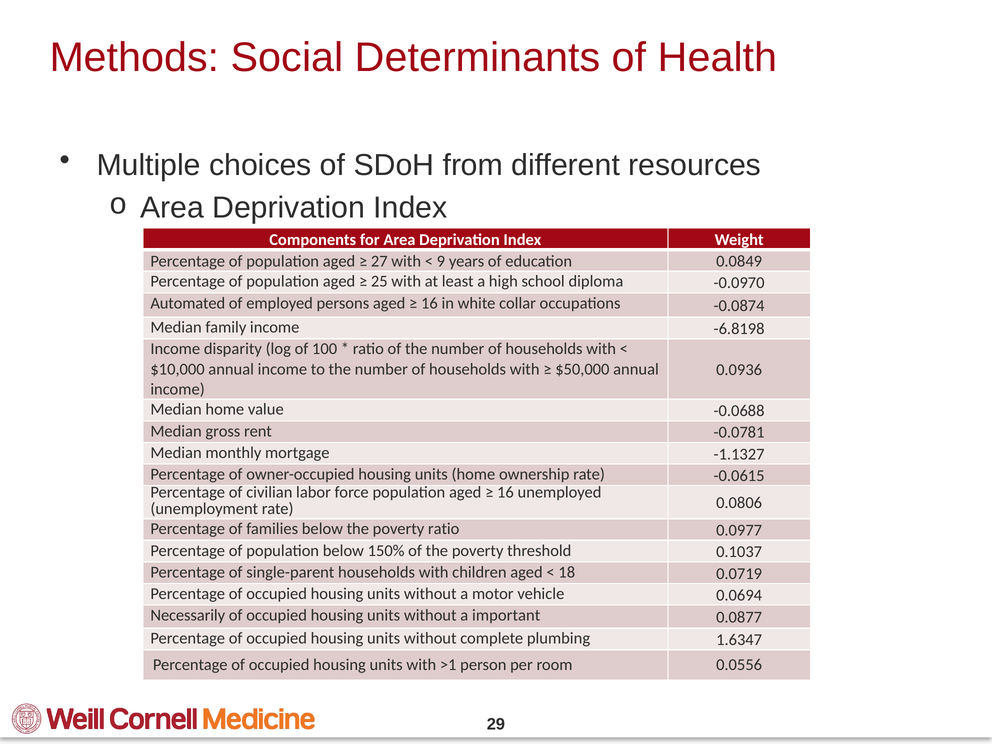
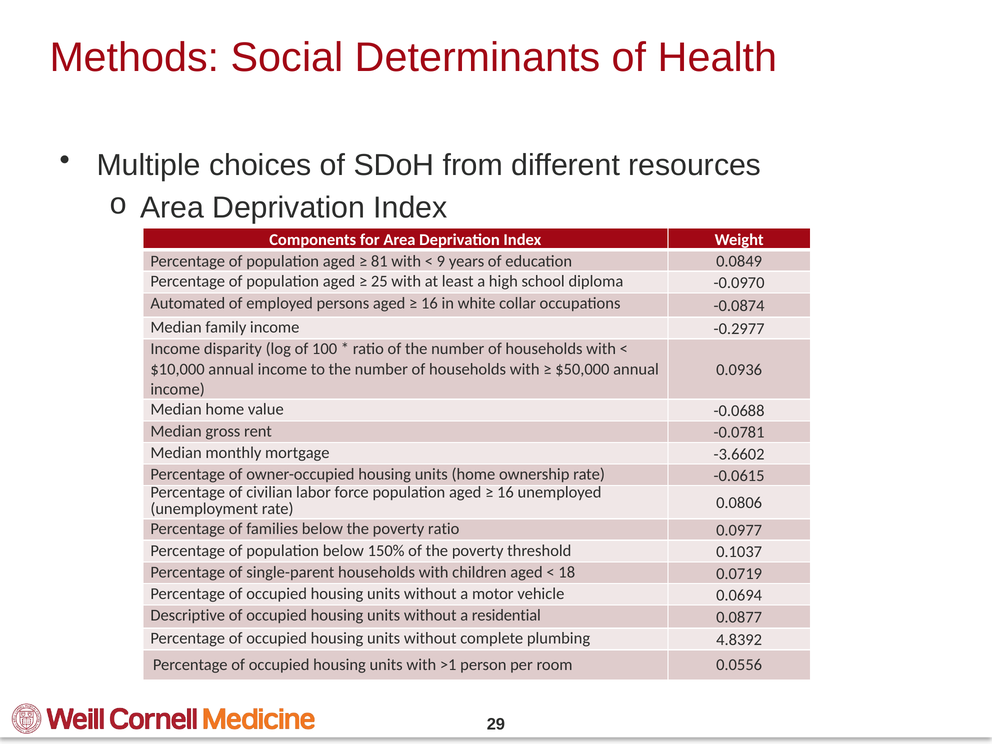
27: 27 -> 81
-6.8198: -6.8198 -> -0.2977
-1.1327: -1.1327 -> -3.6602
Necessarily: Necessarily -> Descriptive
important: important -> residential
1.6347: 1.6347 -> 4.8392
